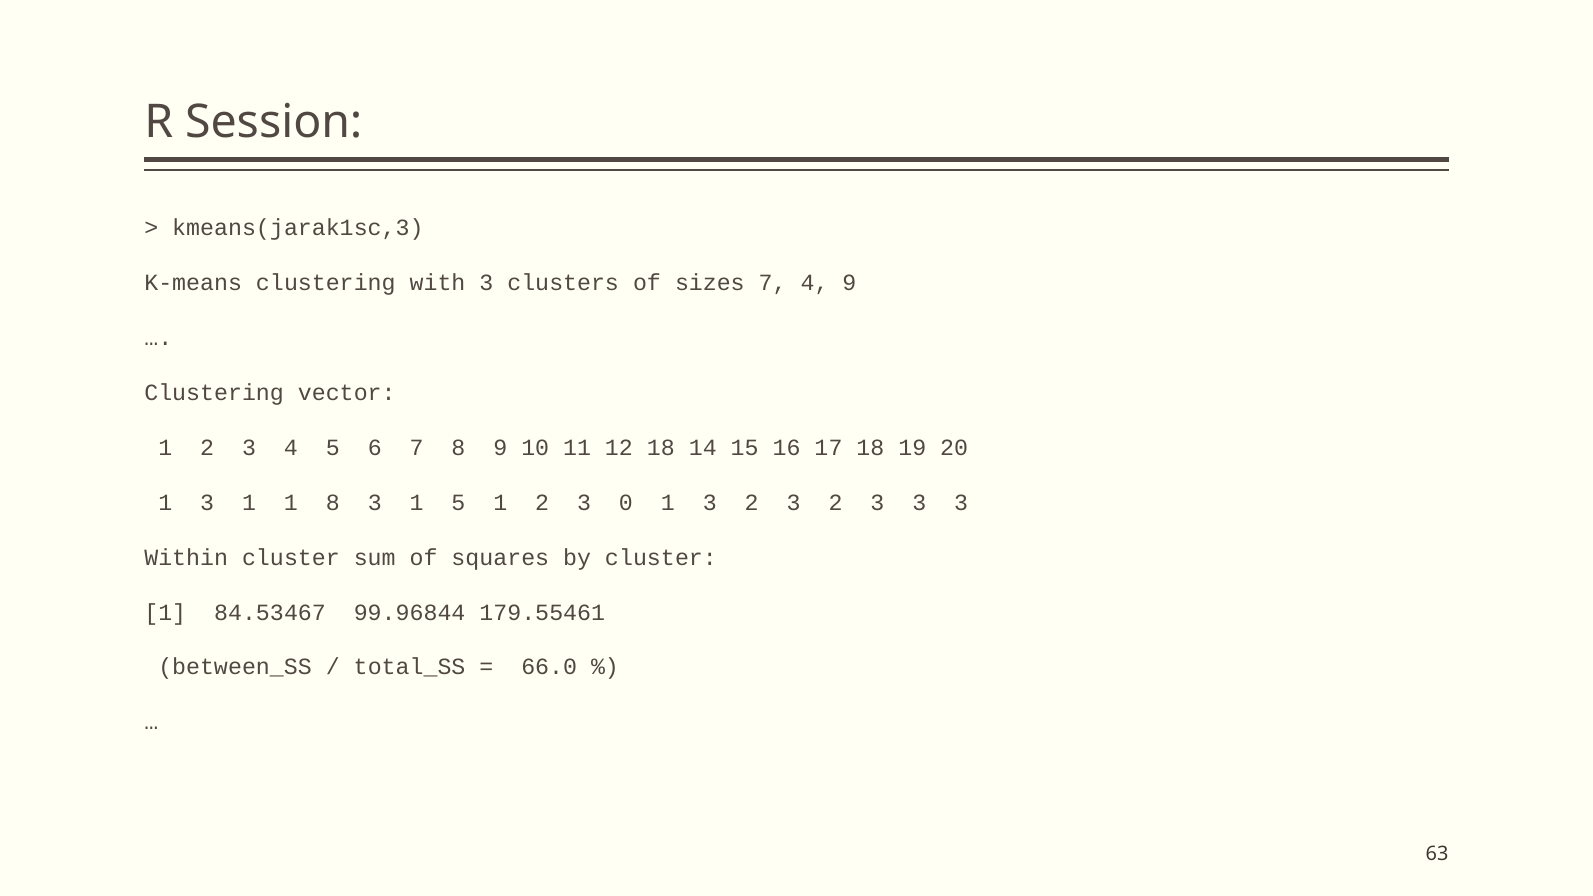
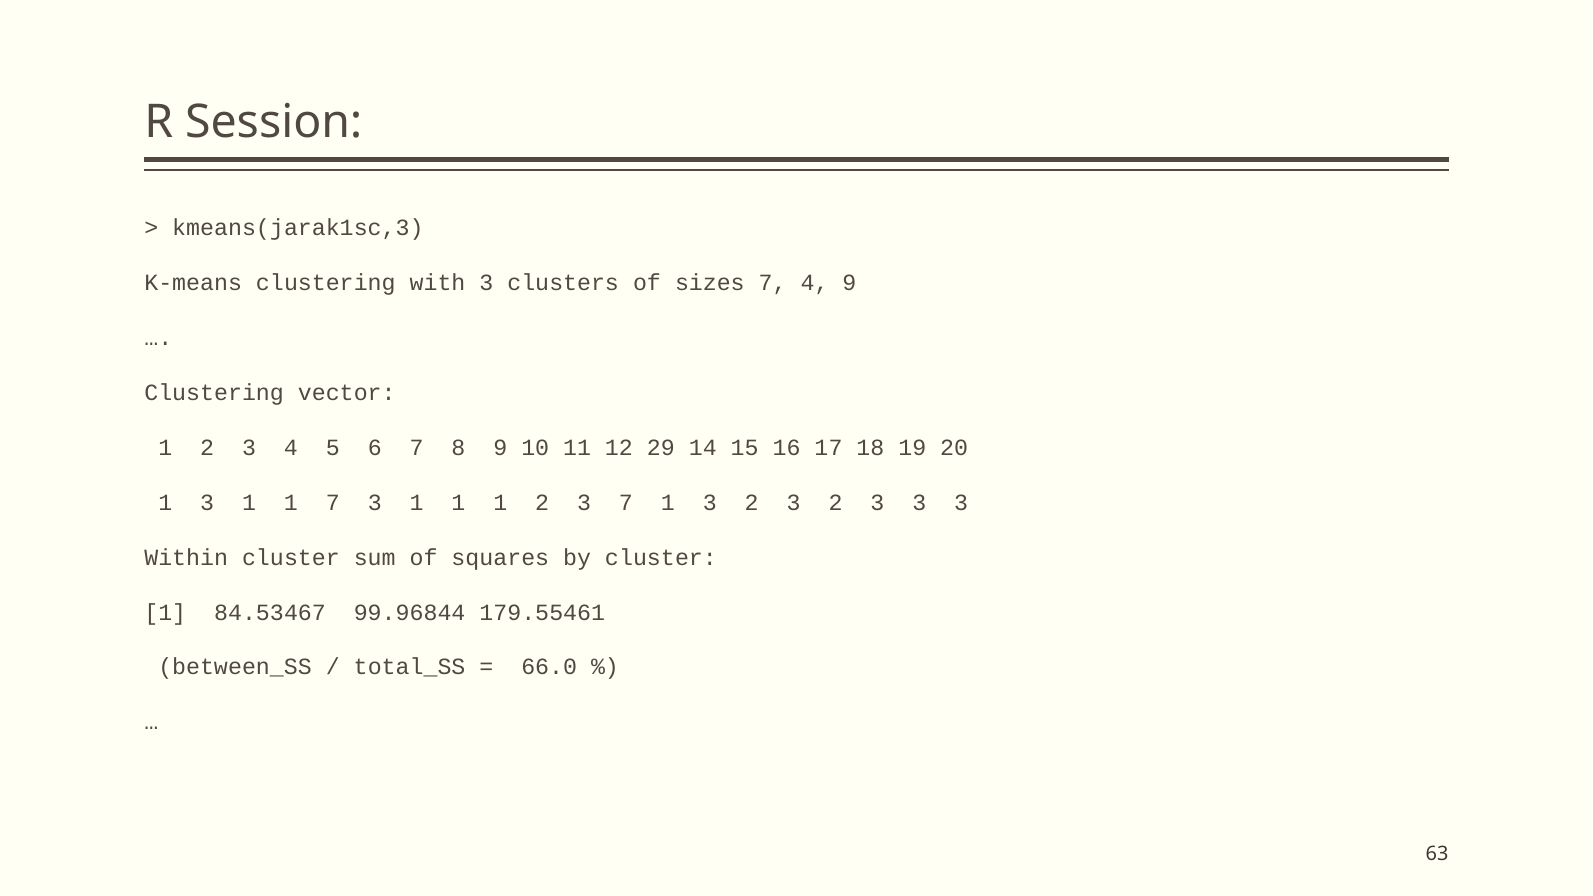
12 18: 18 -> 29
1 8: 8 -> 7
5 at (458, 502): 5 -> 1
3 0: 0 -> 7
